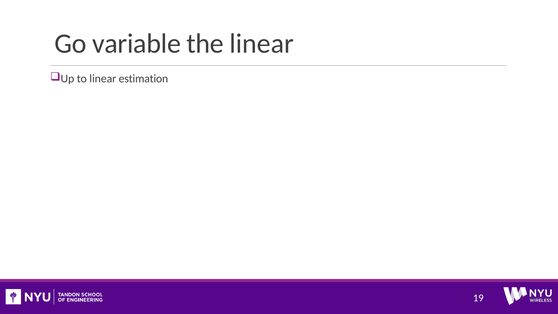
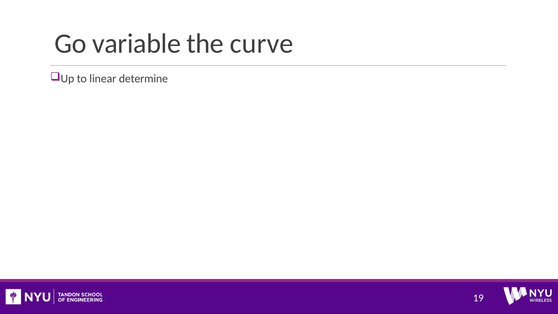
the linear: linear -> curve
estimation: estimation -> determine
